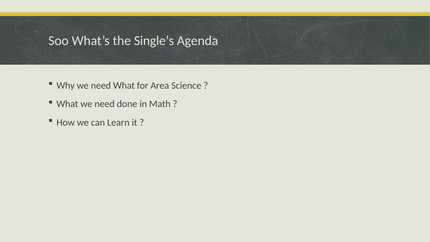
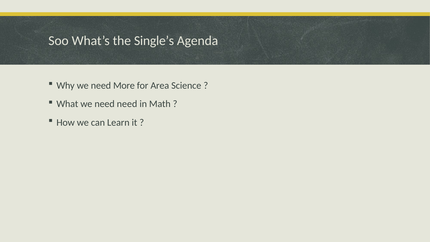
need What: What -> More
need done: done -> need
